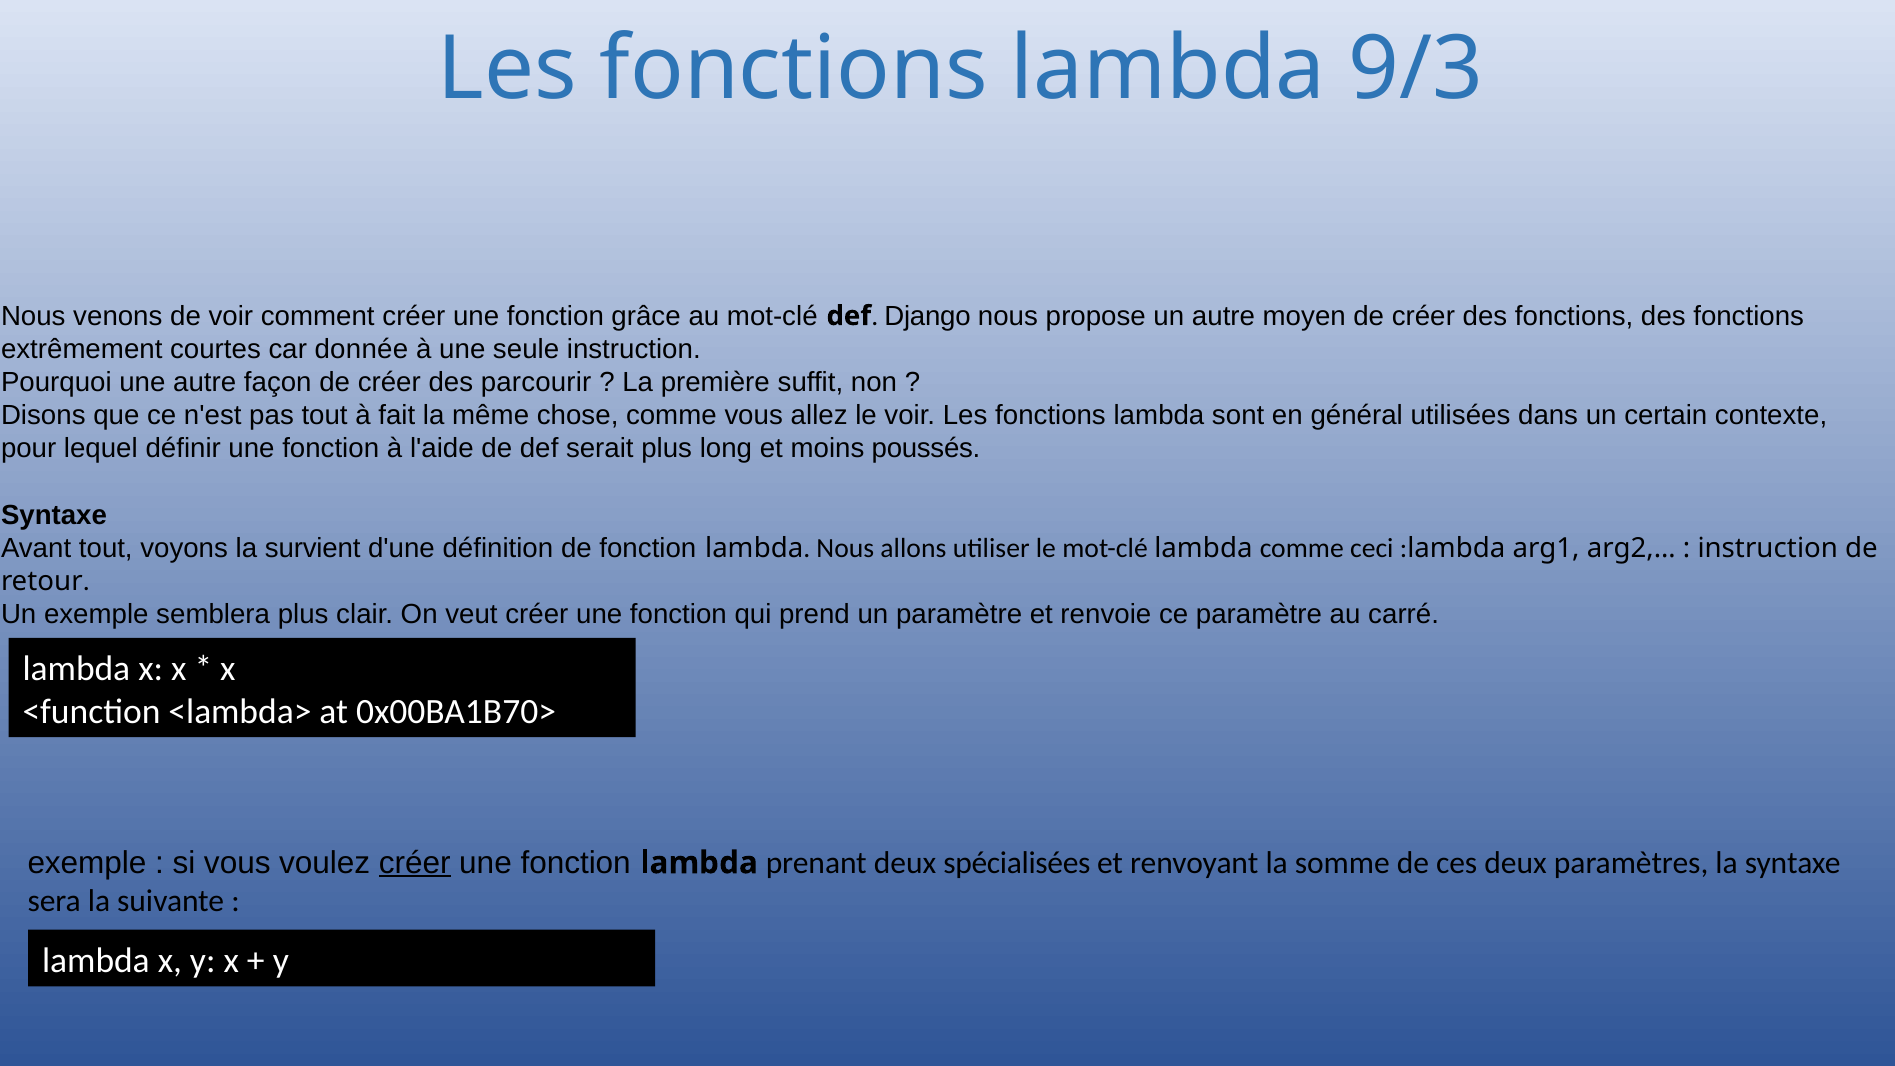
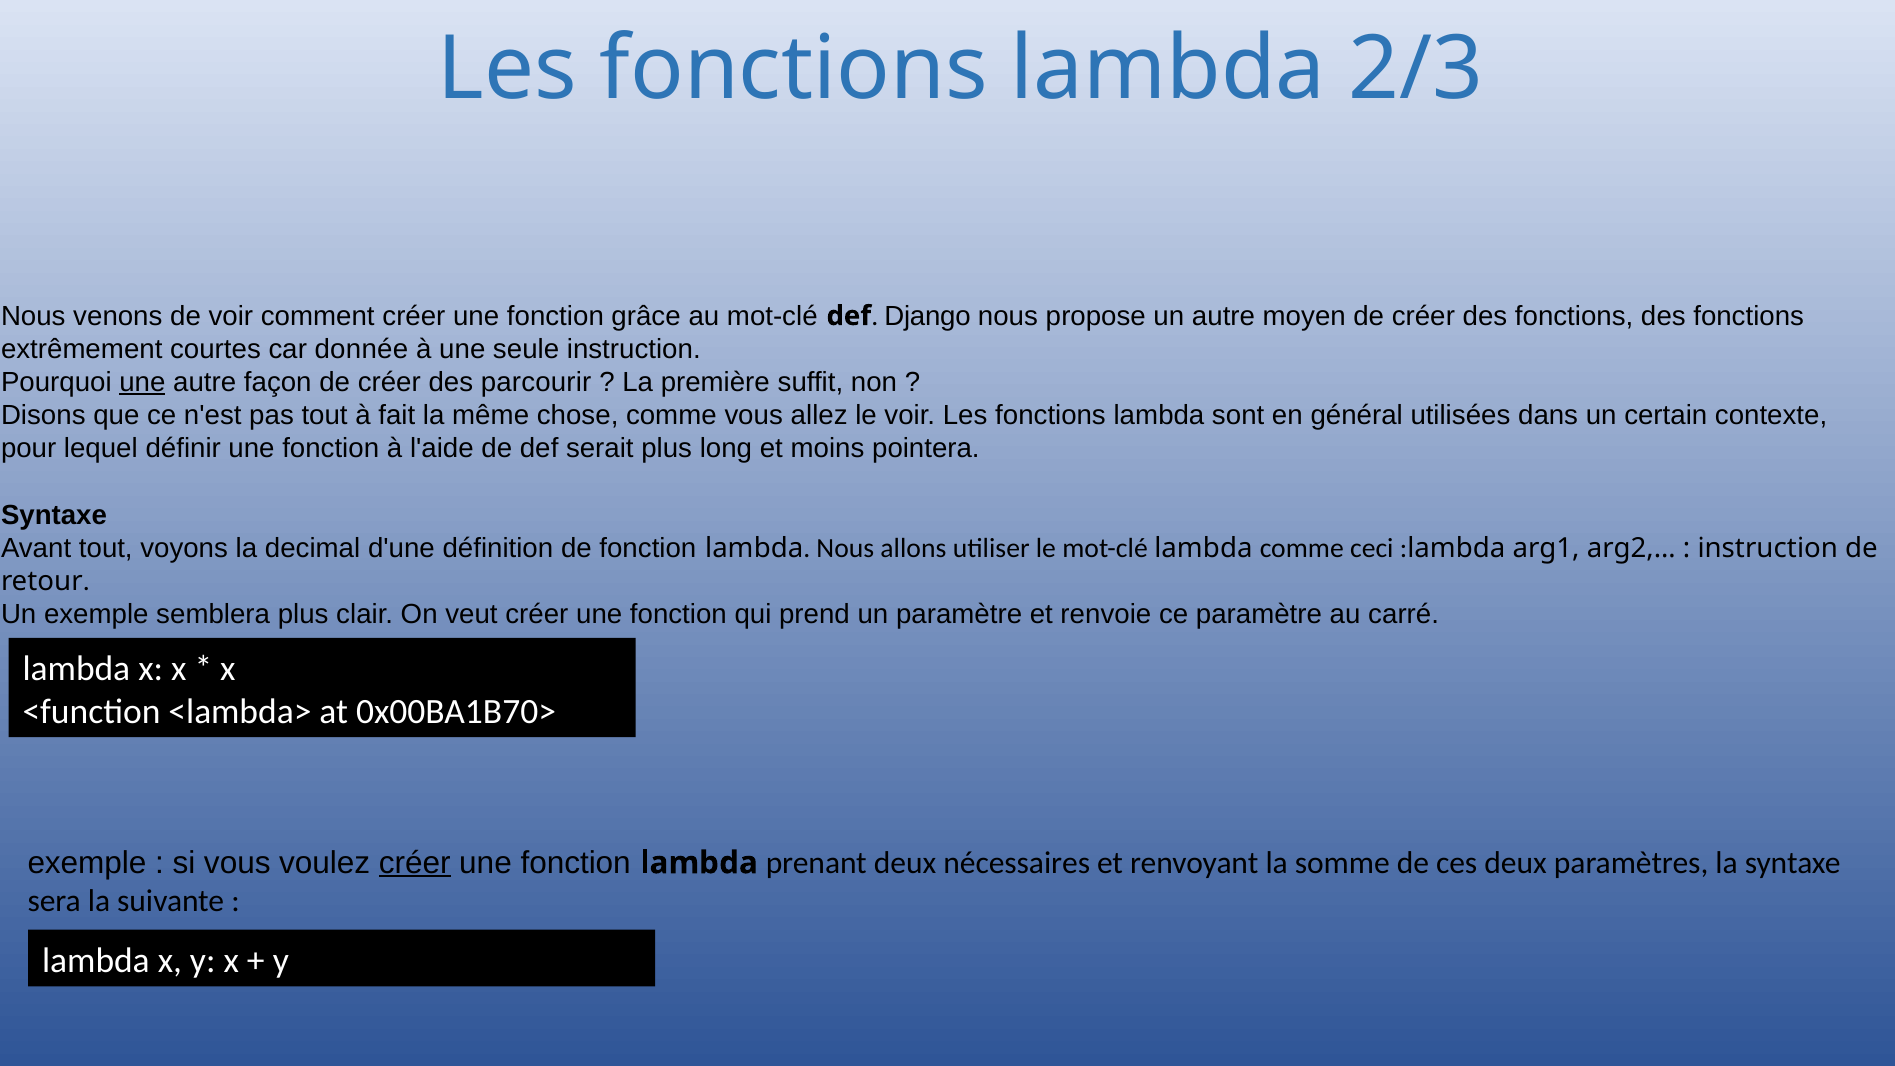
9/3: 9/3 -> 2/3
une at (142, 382) underline: none -> present
poussés: poussés -> pointera
survient: survient -> decimal
spécialisées: spécialisées -> nécessaires
